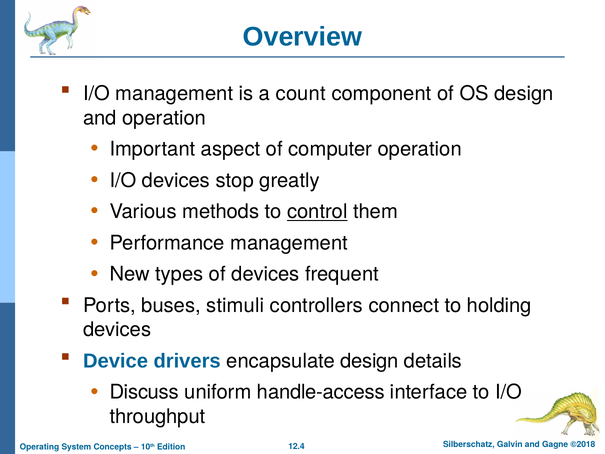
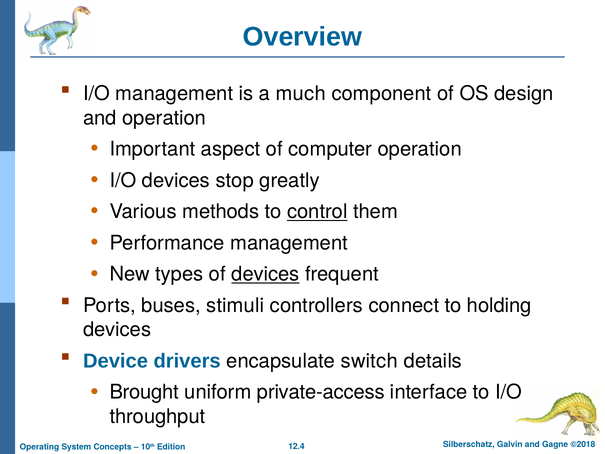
count: count -> much
devices at (265, 274) underline: none -> present
encapsulate design: design -> switch
Discuss: Discuss -> Brought
handle-access: handle-access -> private-access
